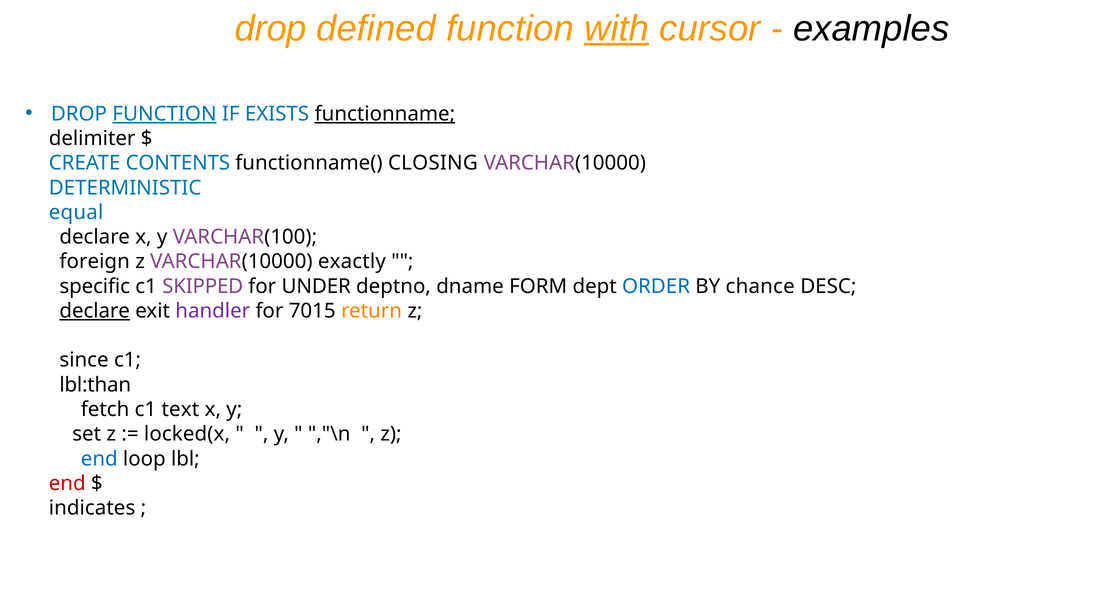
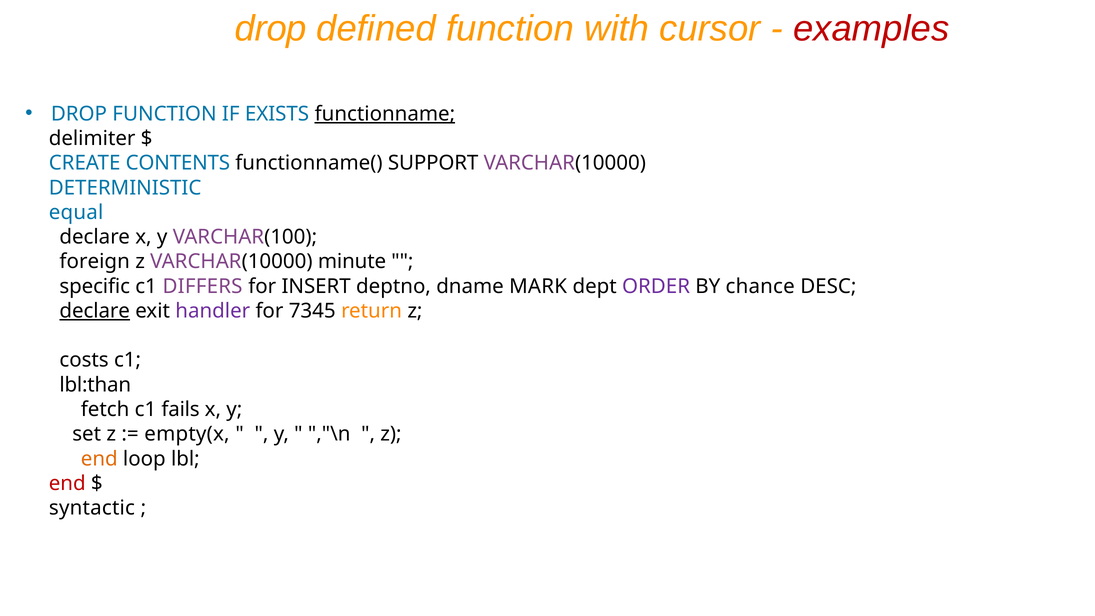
with underline: present -> none
examples colour: black -> red
FUNCTION at (164, 114) underline: present -> none
CLOSING: CLOSING -> SUPPORT
exactly: exactly -> minute
SKIPPED: SKIPPED -> DIFFERS
UNDER: UNDER -> INSERT
FORM: FORM -> MARK
ORDER colour: blue -> purple
7015: 7015 -> 7345
since: since -> costs
text: text -> fails
locked(x: locked(x -> empty(x
end at (99, 459) colour: blue -> orange
indicates: indicates -> syntactic
